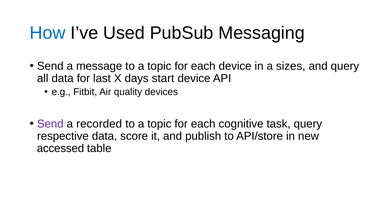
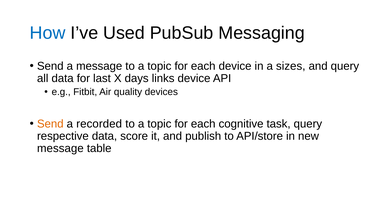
start: start -> links
Send at (50, 123) colour: purple -> orange
accessed at (60, 148): accessed -> message
